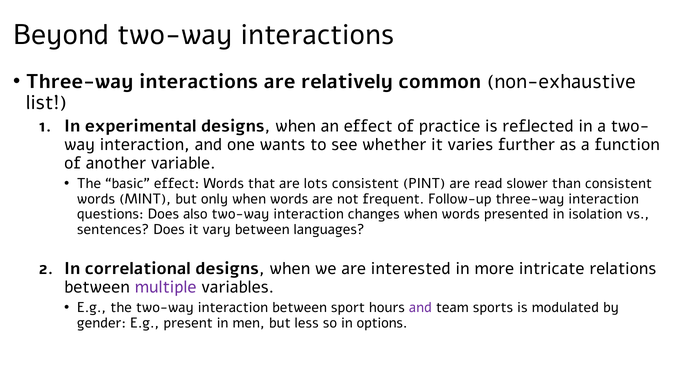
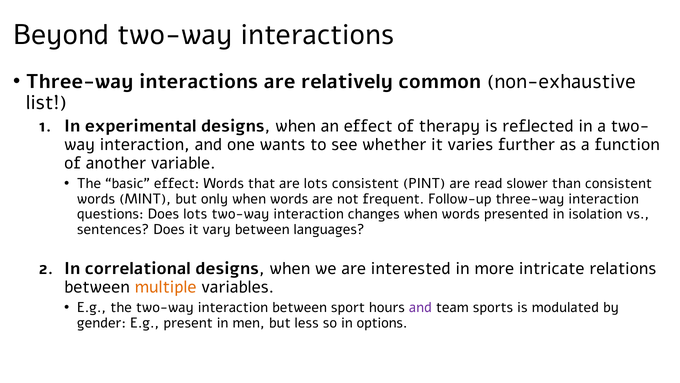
practice: practice -> therapy
Does also: also -> lots
multiple colour: purple -> orange
